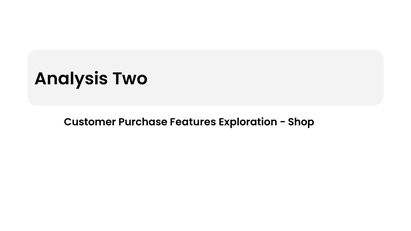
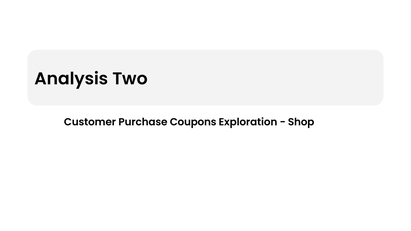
Features: Features -> Coupons
